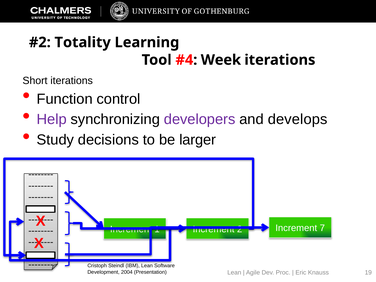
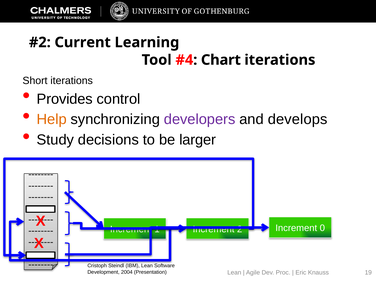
Totality: Totality -> Current
Week: Week -> Chart
Function: Function -> Provides
Help colour: purple -> orange
7: 7 -> 0
